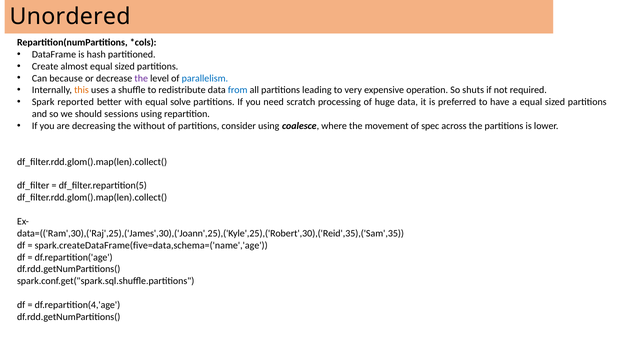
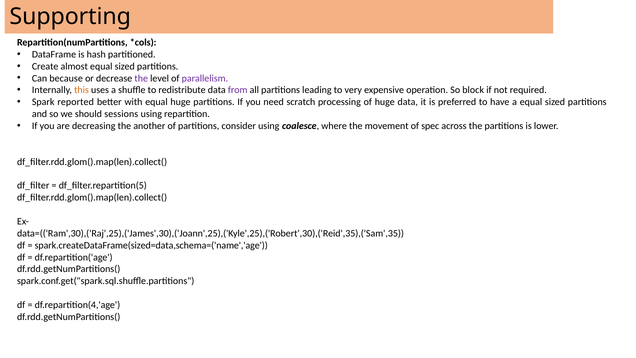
Unordered: Unordered -> Supporting
parallelism colour: blue -> purple
from colour: blue -> purple
shuts: shuts -> block
equal solve: solve -> huge
without: without -> another
spark.createDataFrame(five=data,schema=('name','age: spark.createDataFrame(five=data,schema=('name','age -> spark.createDataFrame(sized=data,schema=('name','age
